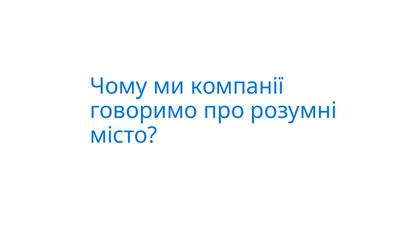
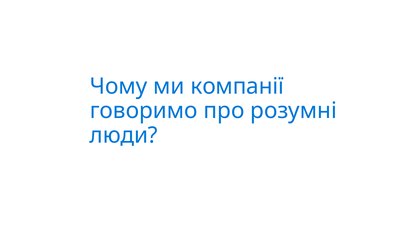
місто: місто -> люди
